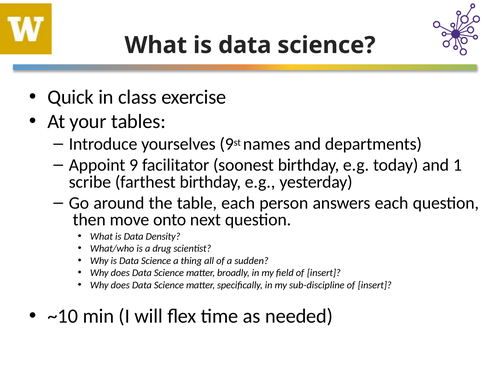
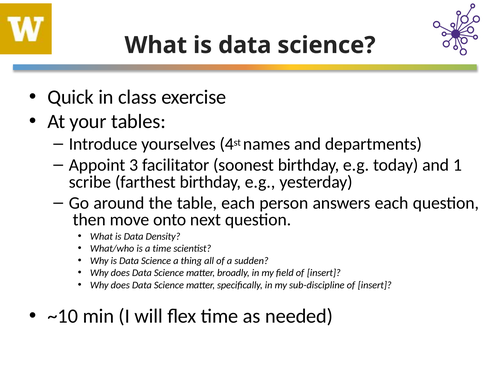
yourselves 9: 9 -> 4
Appoint 9: 9 -> 3
a drug: drug -> time
